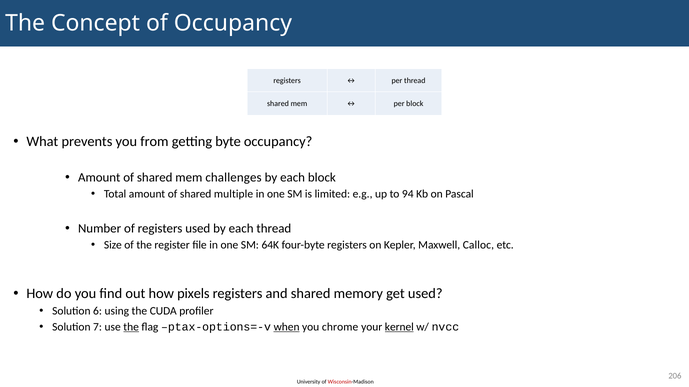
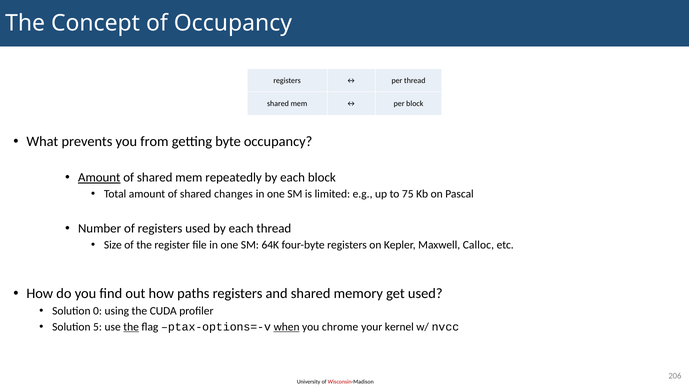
Amount at (99, 178) underline: none -> present
challenges: challenges -> repeatedly
multiple: multiple -> changes
94: 94 -> 75
pixels: pixels -> paths
6: 6 -> 0
7: 7 -> 5
kernel underline: present -> none
